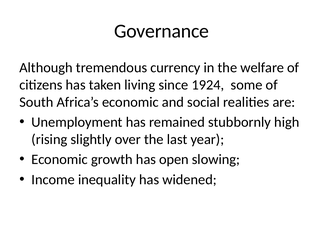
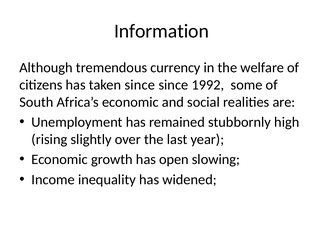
Governance: Governance -> Information
taken living: living -> since
1924: 1924 -> 1992
